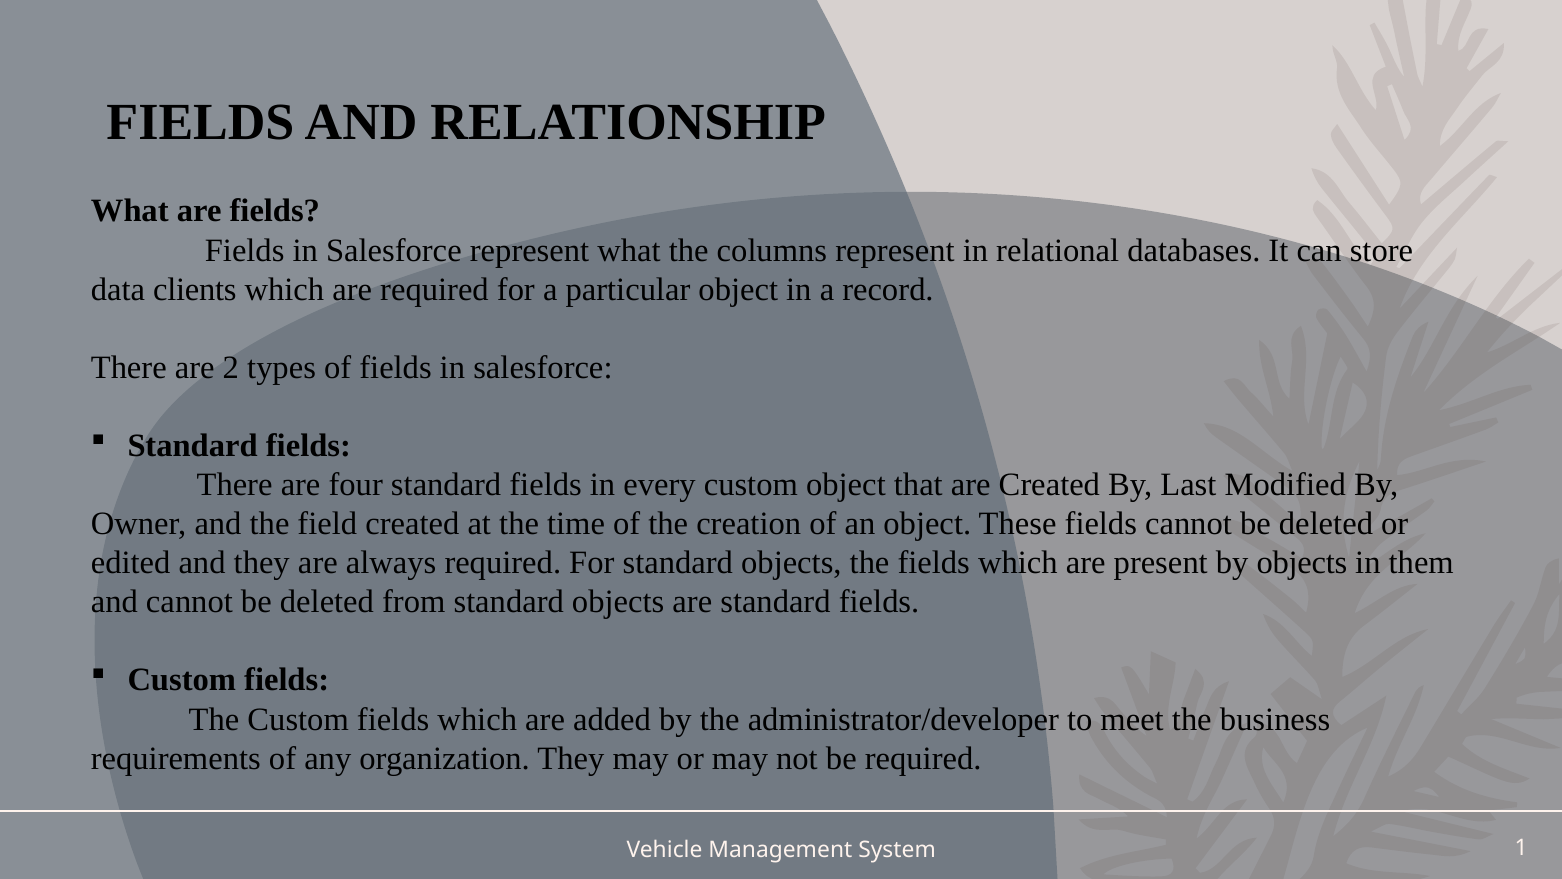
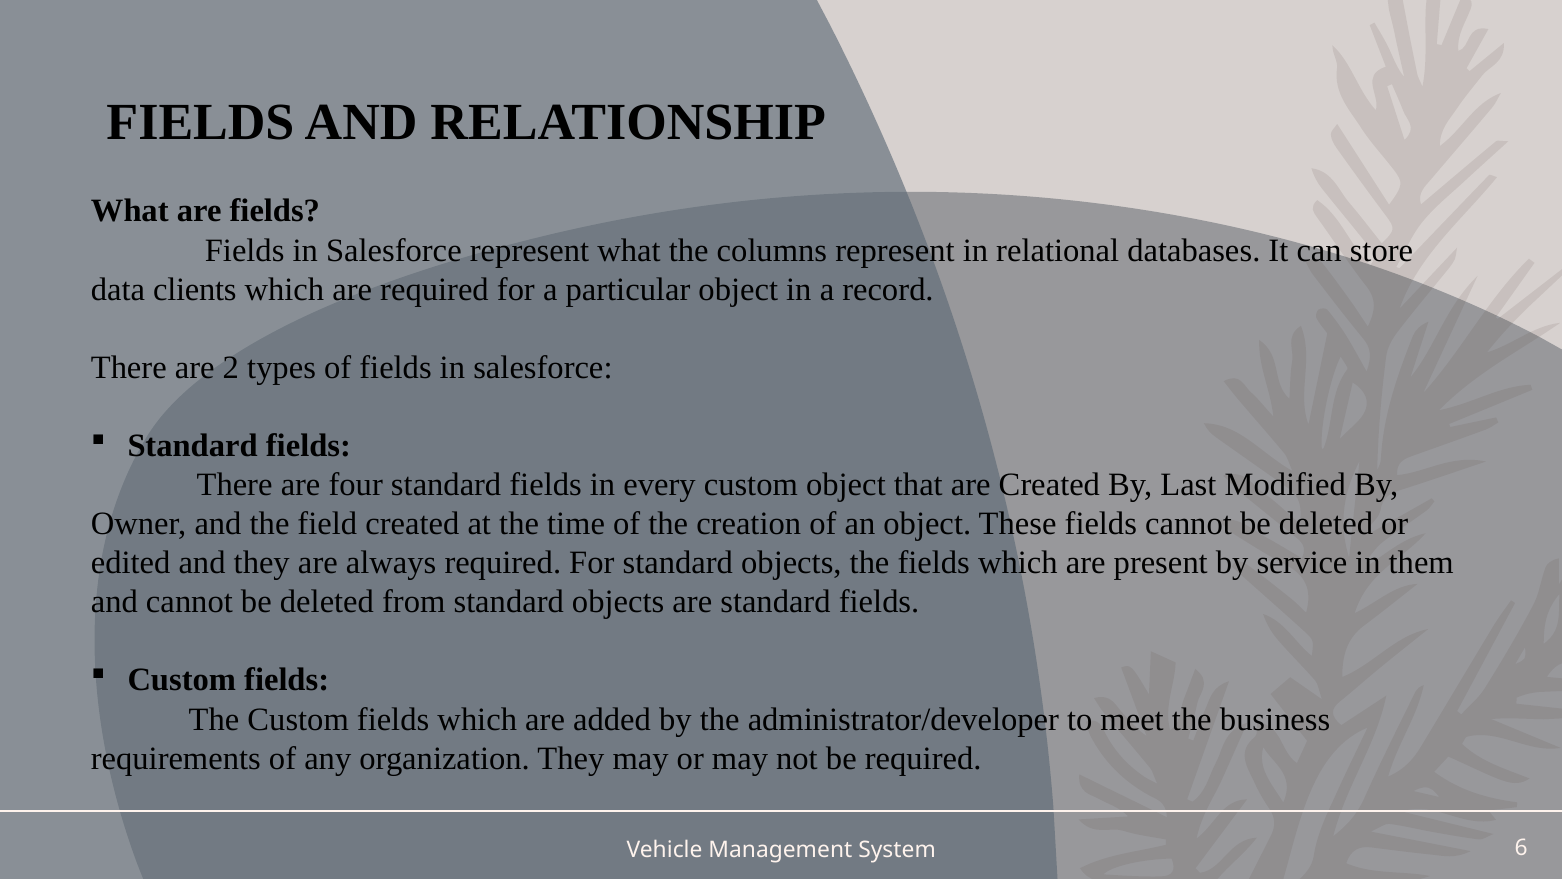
by objects: objects -> service
1: 1 -> 6
